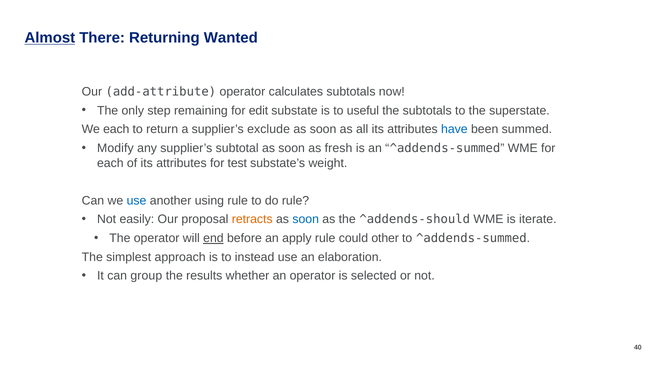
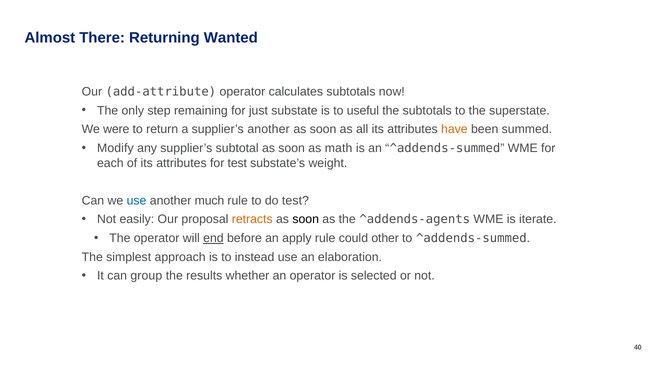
Almost underline: present -> none
edit: edit -> just
We each: each -> were
supplier’s exclude: exclude -> another
have colour: blue -> orange
fresh: fresh -> math
using: using -> much
do rule: rule -> test
soon at (306, 219) colour: blue -> black
^addends-should: ^addends-should -> ^addends-agents
